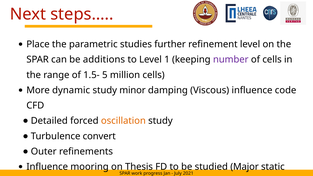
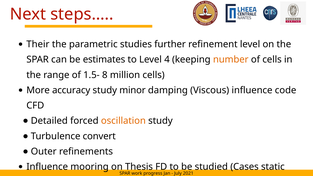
Place: Place -> Their
additions: additions -> estimates
1: 1 -> 4
number colour: purple -> orange
5: 5 -> 8
dynamic: dynamic -> accuracy
Major: Major -> Cases
